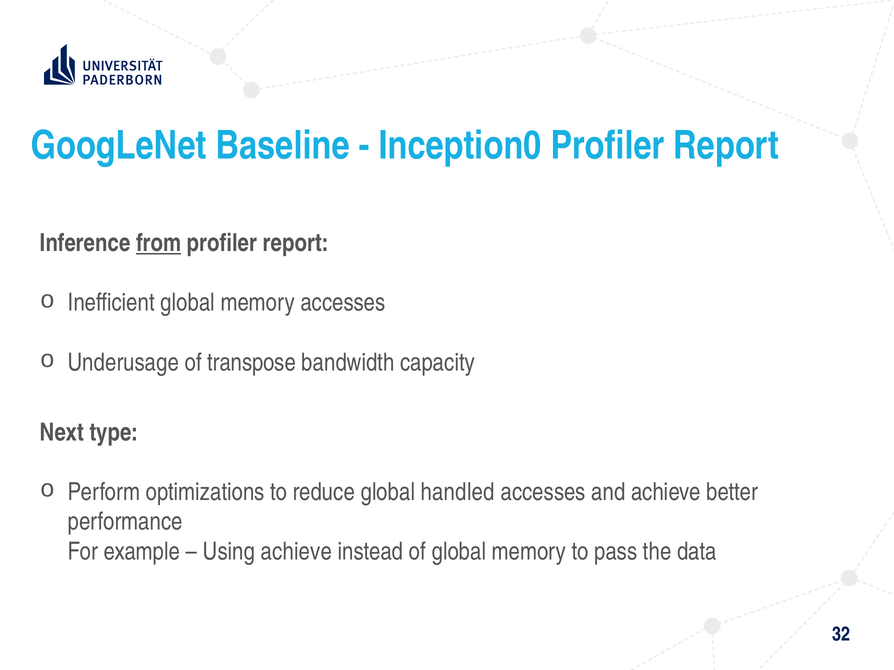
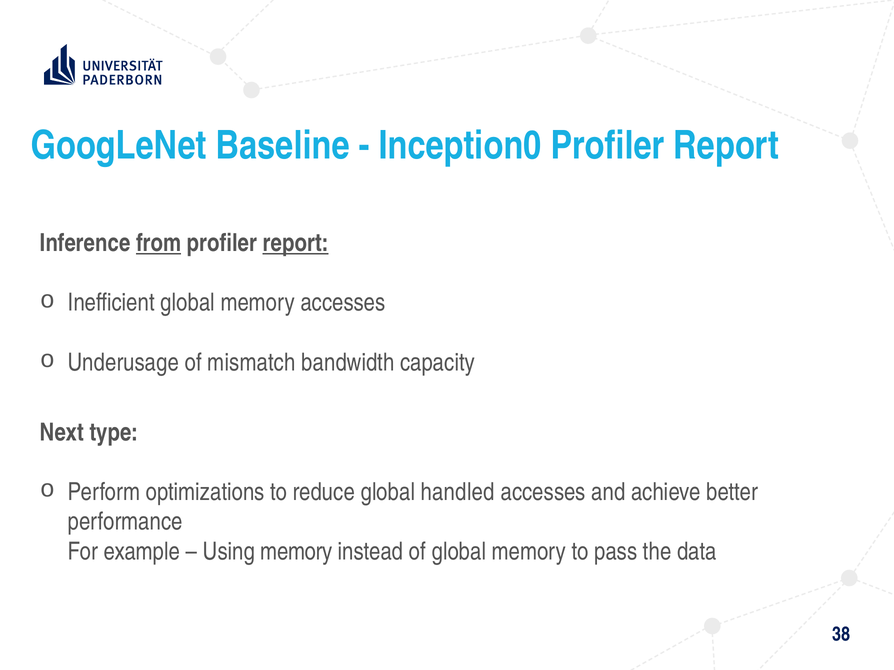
report at (296, 243) underline: none -> present
transpose: transpose -> mismatch
Using achieve: achieve -> memory
32: 32 -> 38
